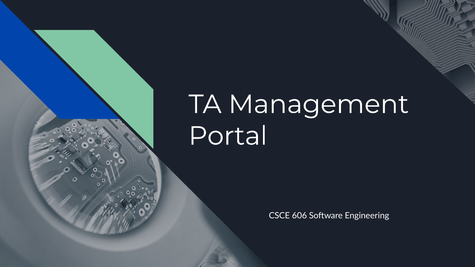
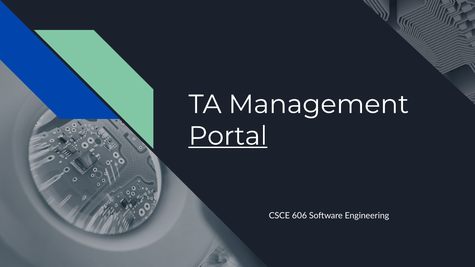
Portal underline: none -> present
